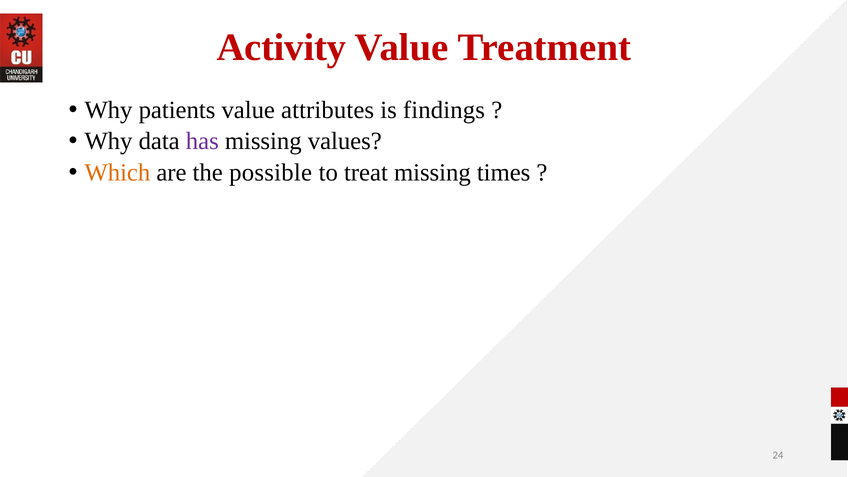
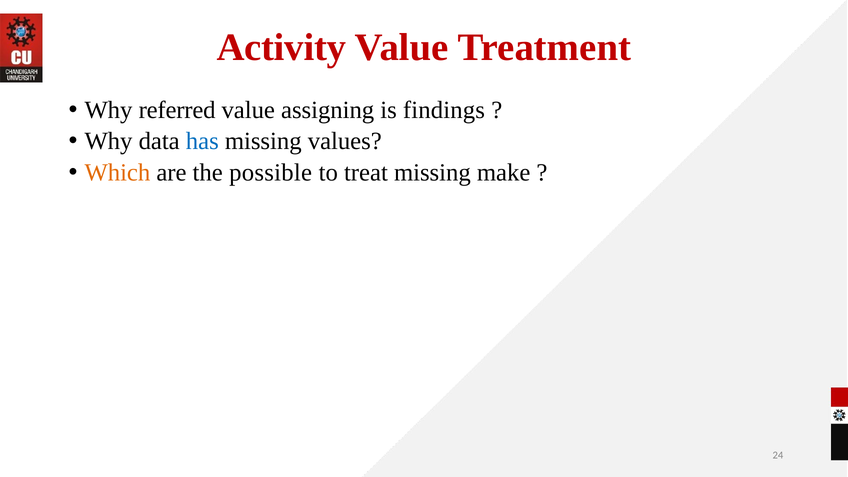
patients: patients -> referred
attributes: attributes -> assigning
has colour: purple -> blue
times: times -> make
